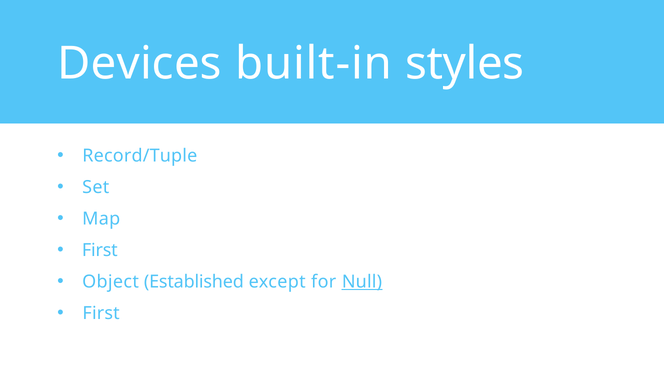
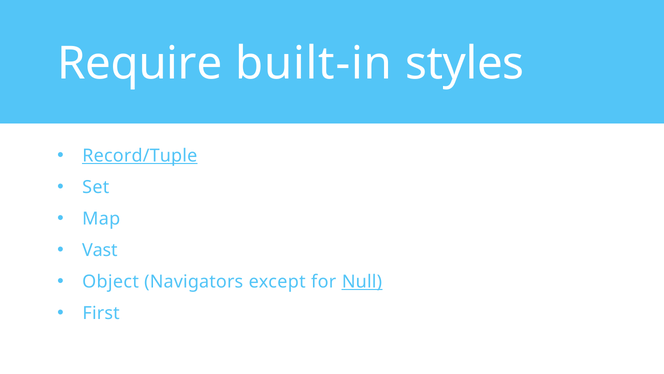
Devices: Devices -> Require
Record/Tuple underline: none -> present
First at (100, 250): First -> Vast
Established: Established -> Navigators
